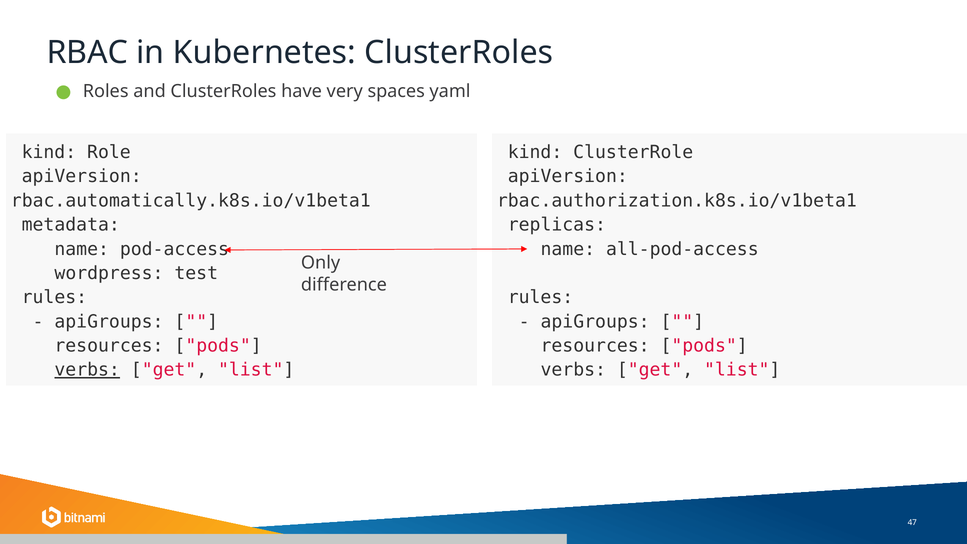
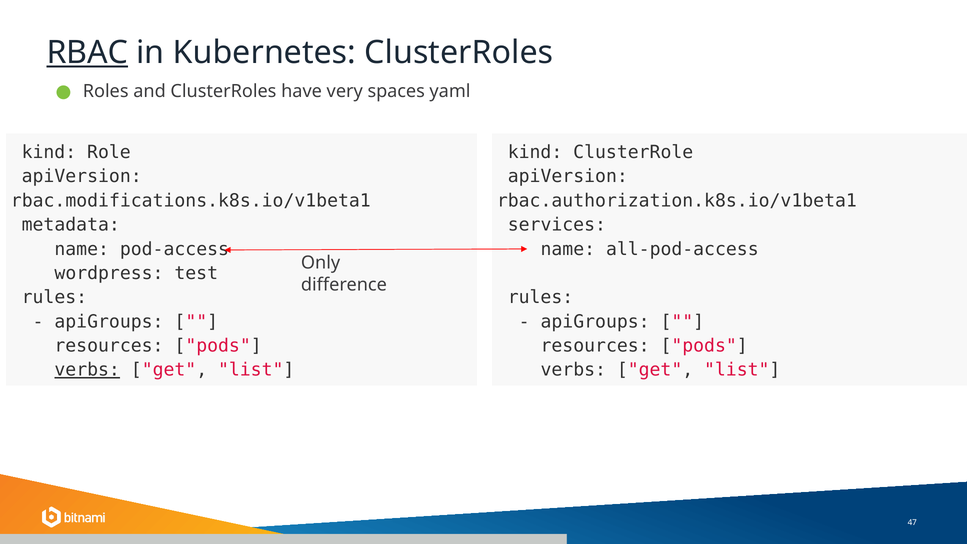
RBAC underline: none -> present
rbac.automatically.k8s.io/v1beta1: rbac.automatically.k8s.io/v1beta1 -> rbac.modifications.k8s.io/v1beta1
replicas: replicas -> services
